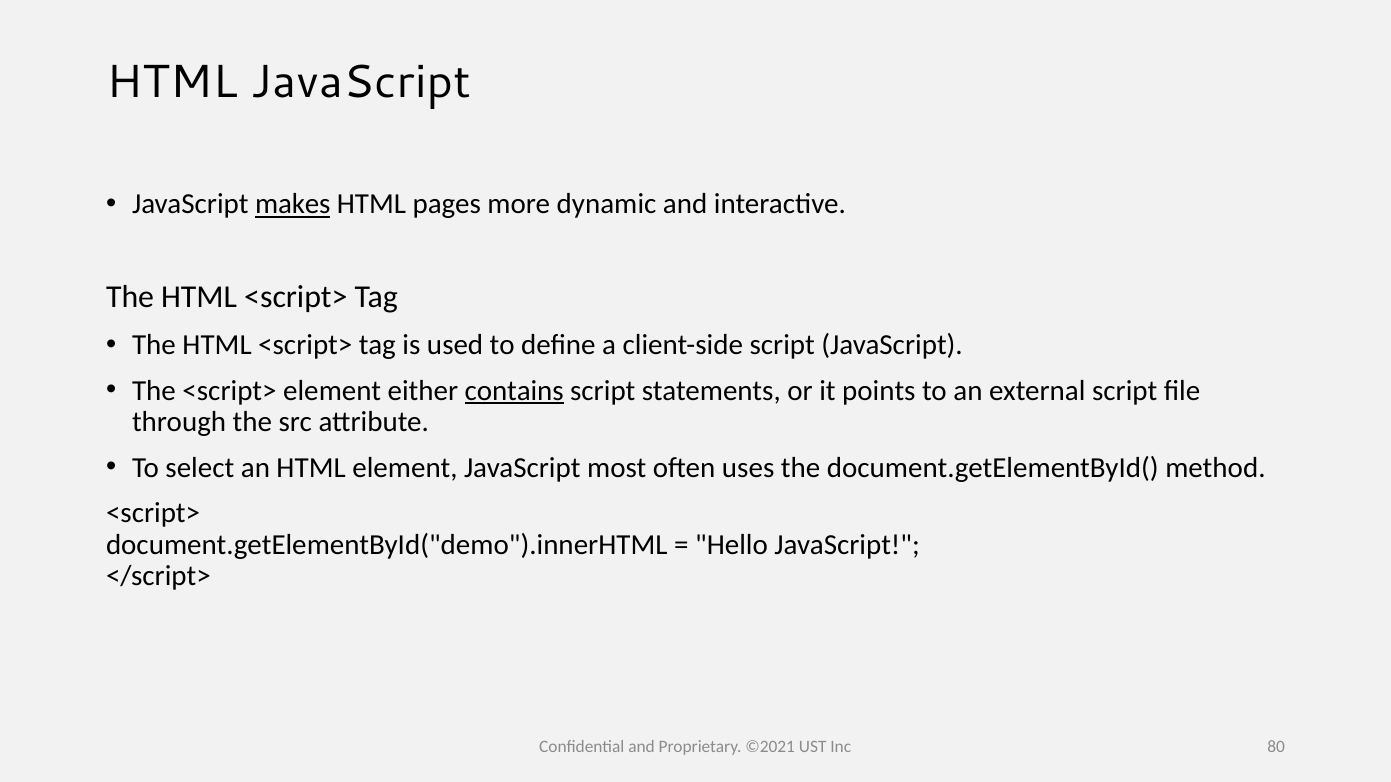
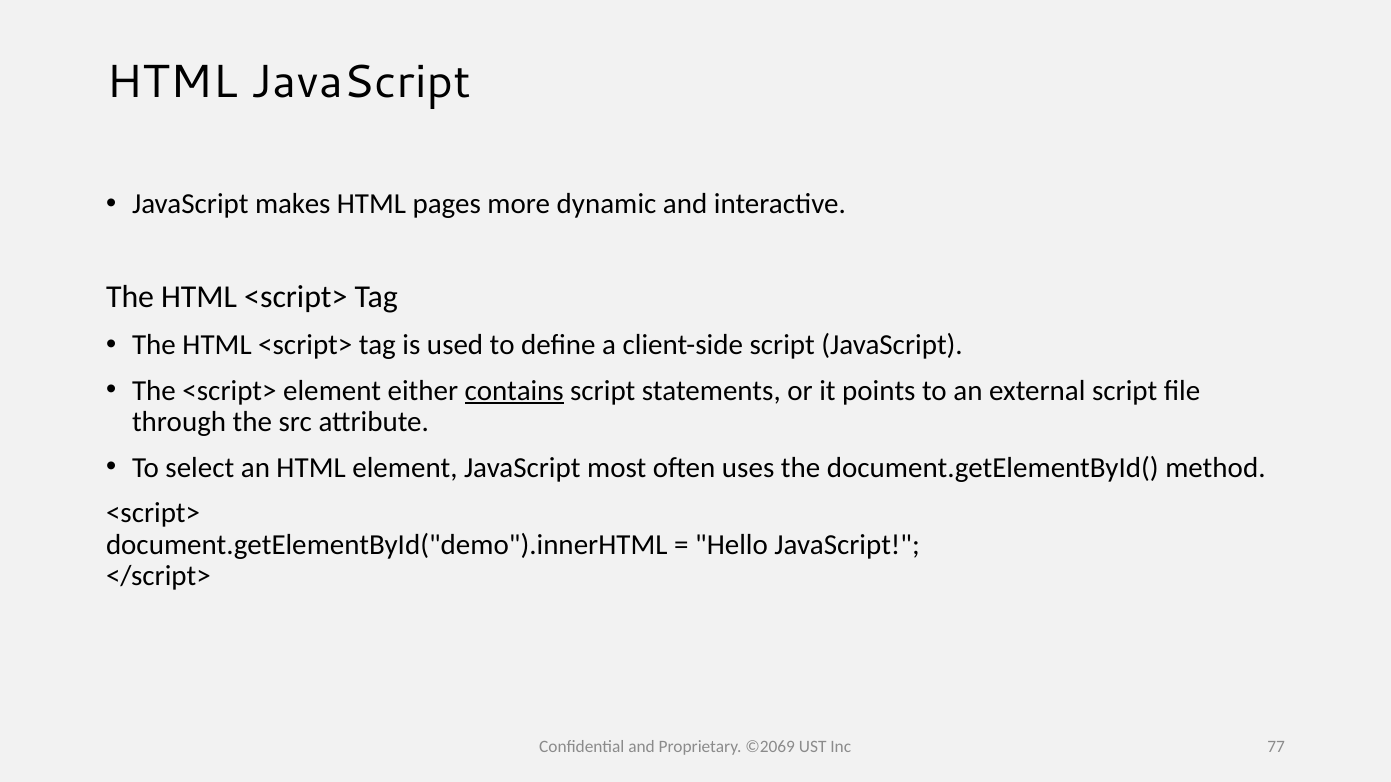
makes underline: present -> none
©2021: ©2021 -> ©2069
80: 80 -> 77
